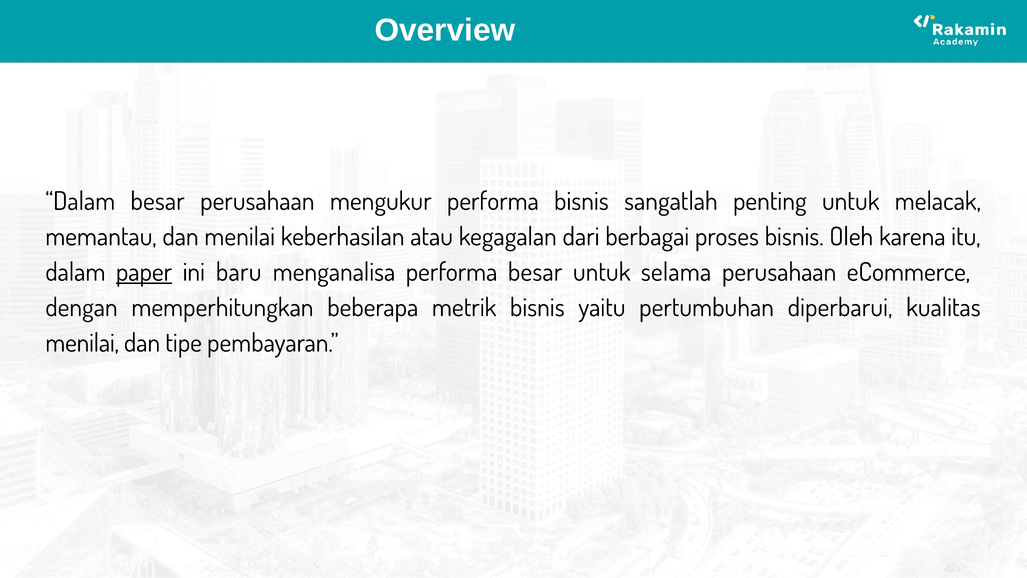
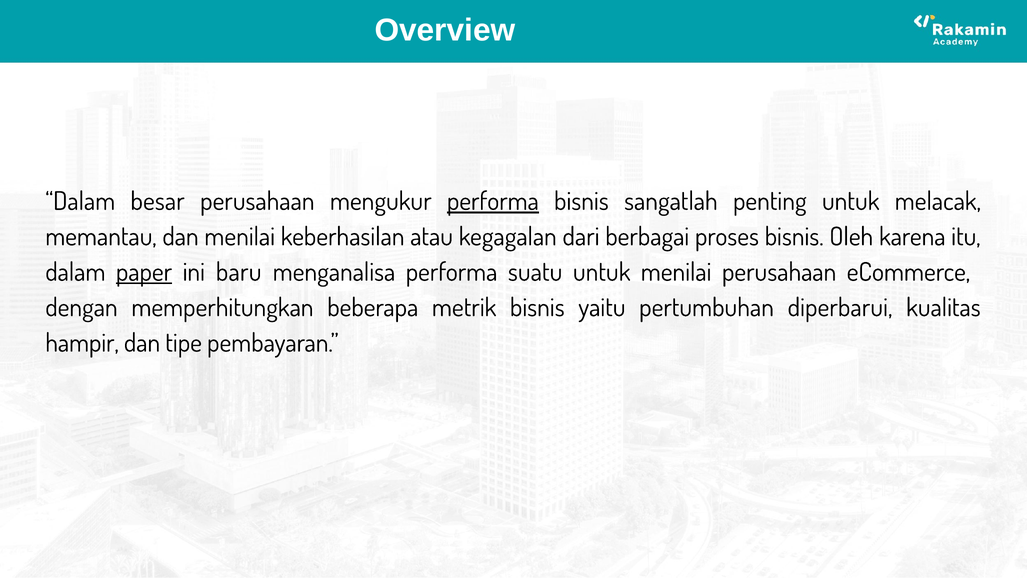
performa at (493, 201) underline: none -> present
performa besar: besar -> suatu
untuk selama: selama -> menilai
menilai at (82, 343): menilai -> hampir
